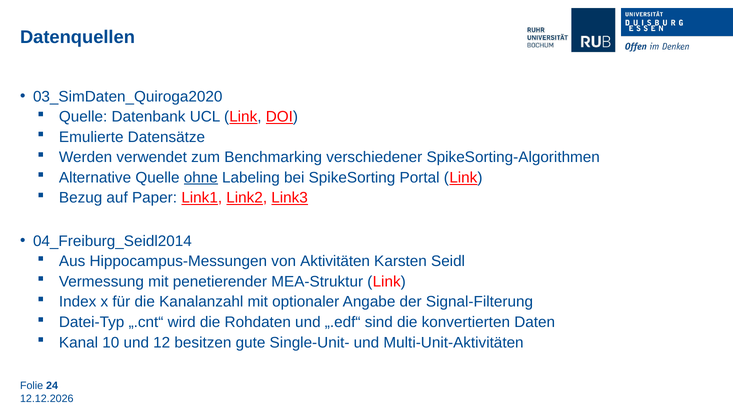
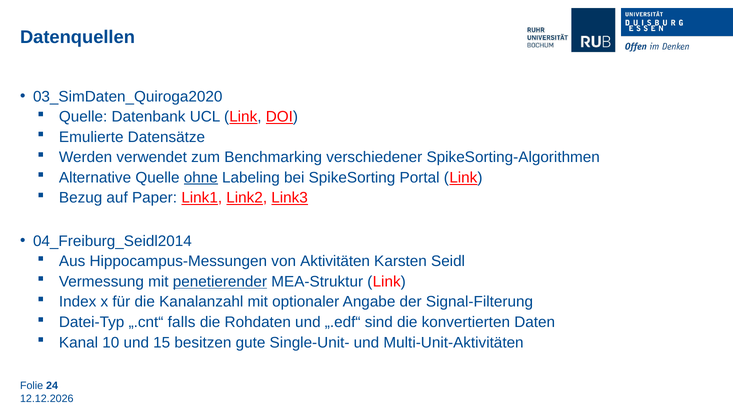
penetierender underline: none -> present
wird: wird -> falls
12: 12 -> 15
